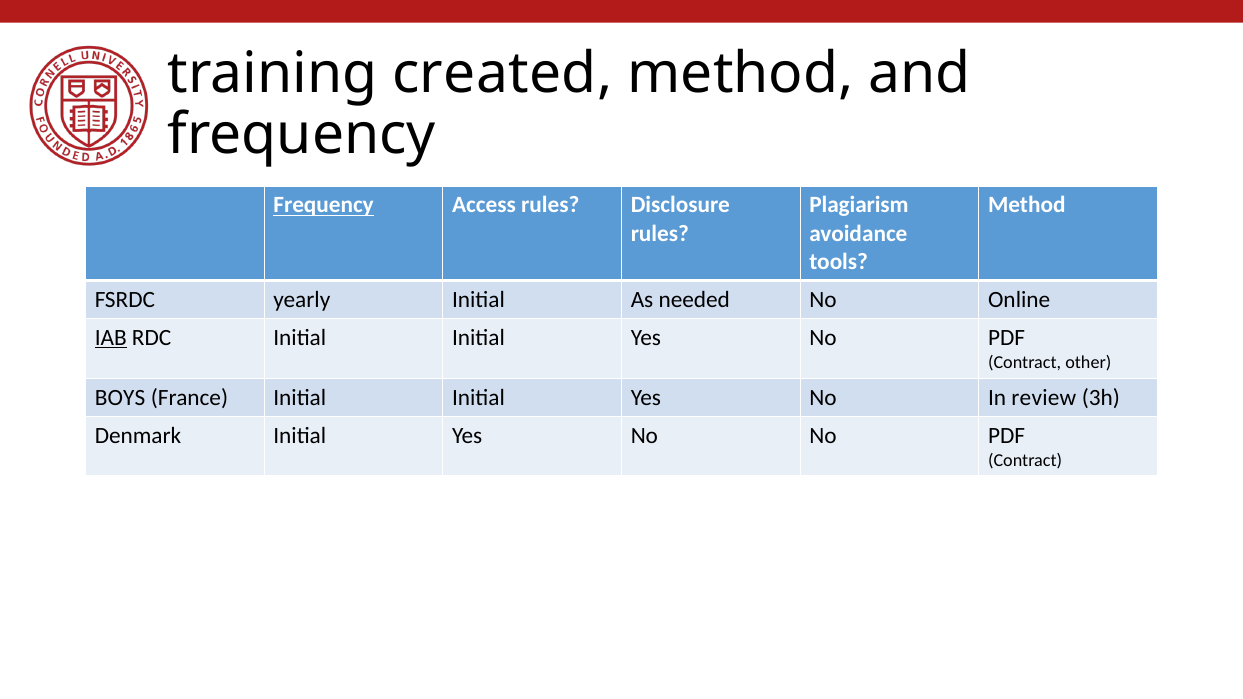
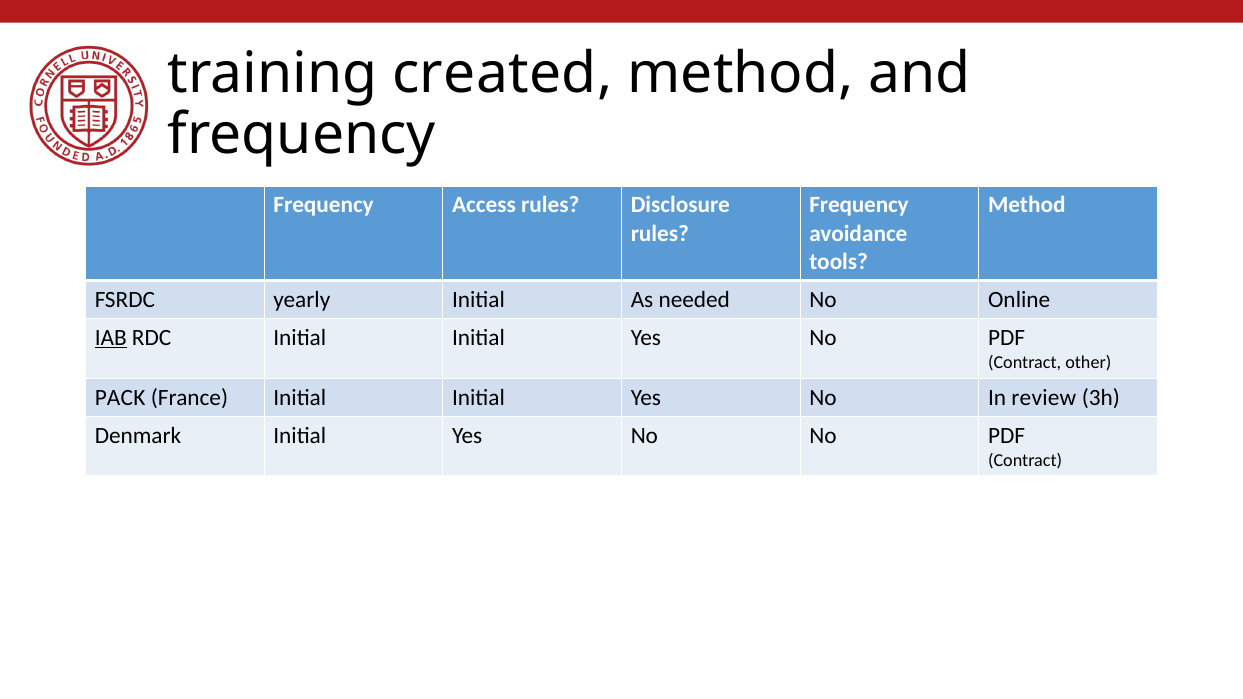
Frequency at (324, 205) underline: present -> none
Plagiarism at (859, 205): Plagiarism -> Frequency
BOYS: BOYS -> PACK
